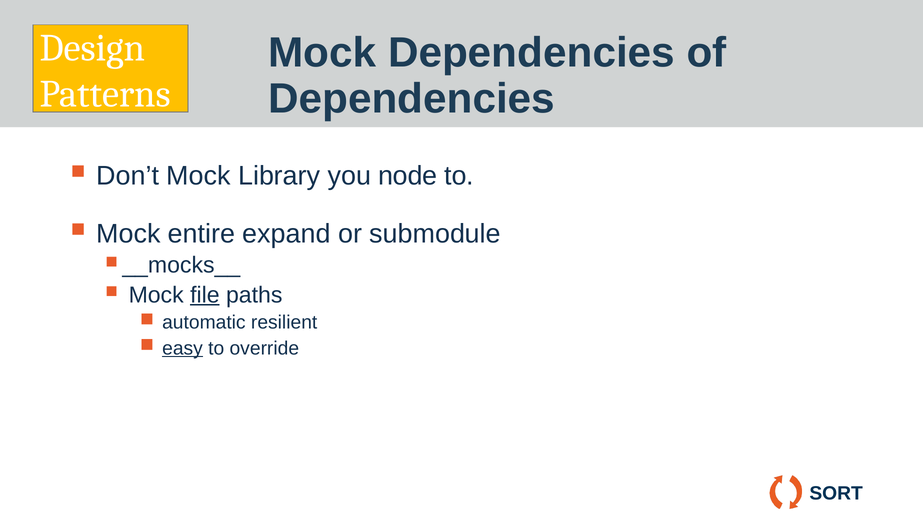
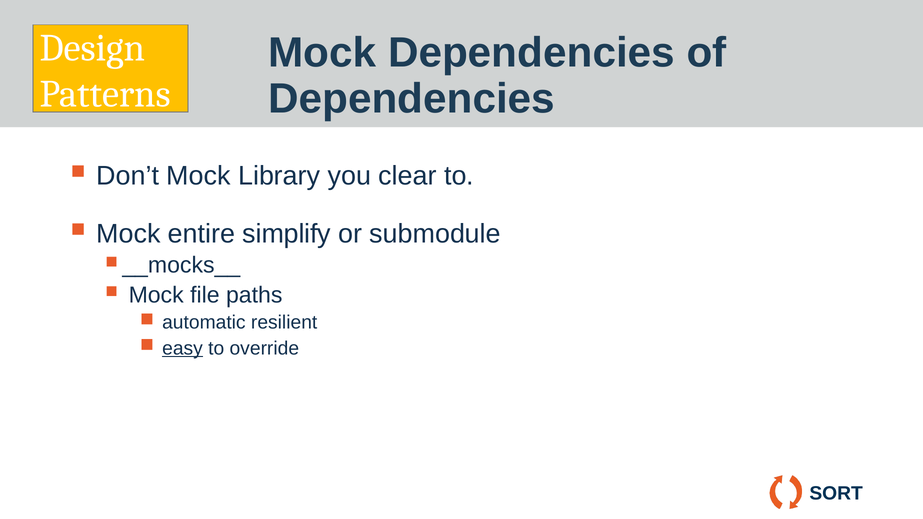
node: node -> clear
expand: expand -> simplify
file underline: present -> none
